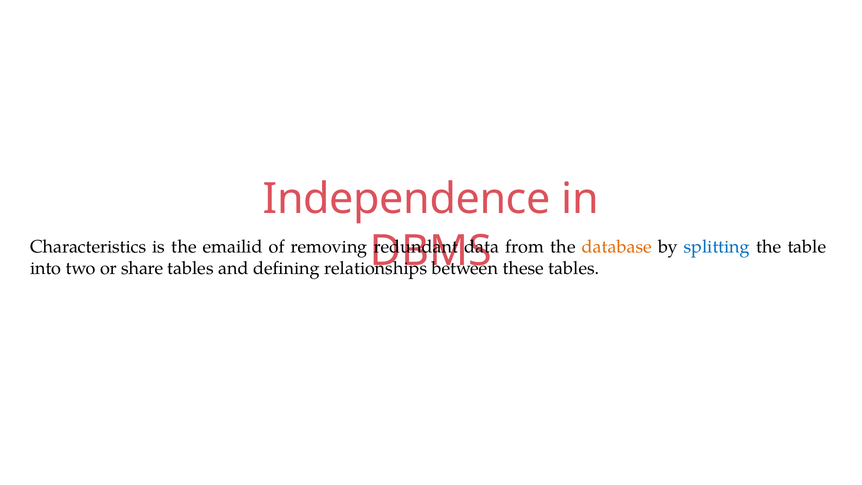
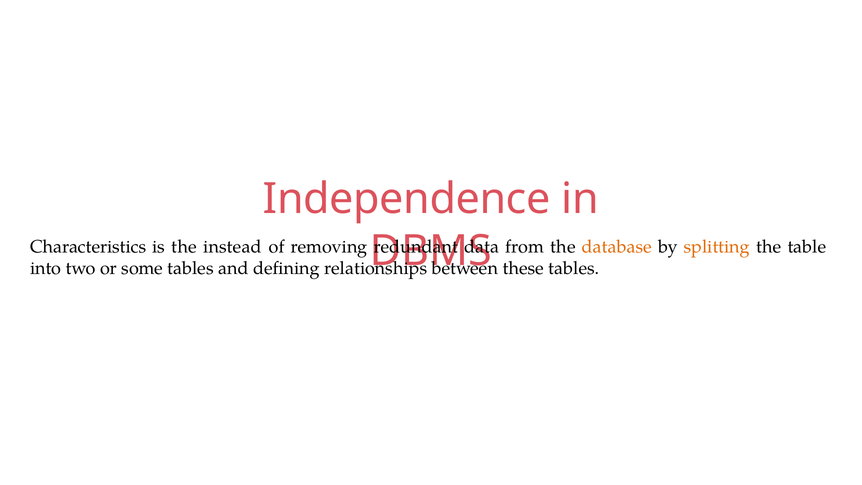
emailid: emailid -> instead
splitting colour: blue -> orange
share: share -> some
